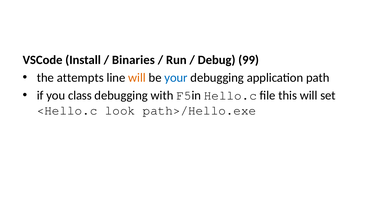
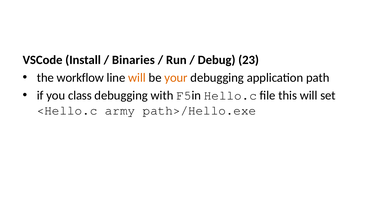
99: 99 -> 23
attempts: attempts -> workflow
your colour: blue -> orange
look: look -> army
